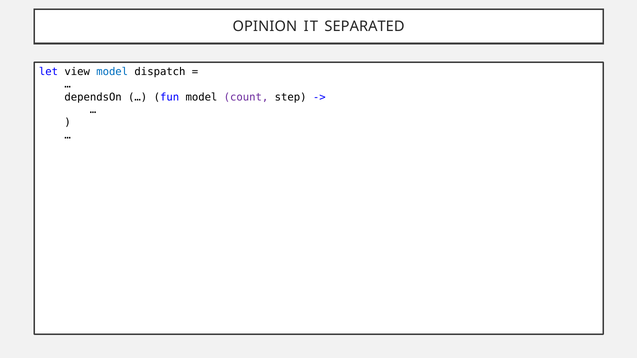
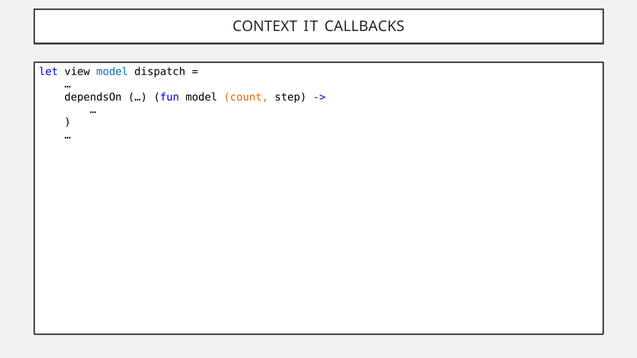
OPINION: OPINION -> CONTEXT
SEPARATED: SEPARATED -> CALLBACKS
count colour: purple -> orange
